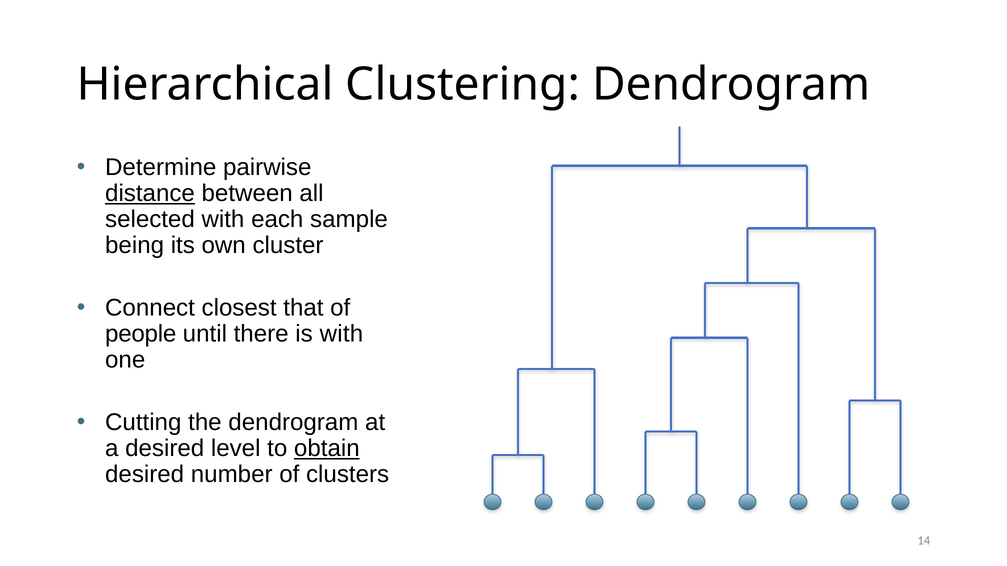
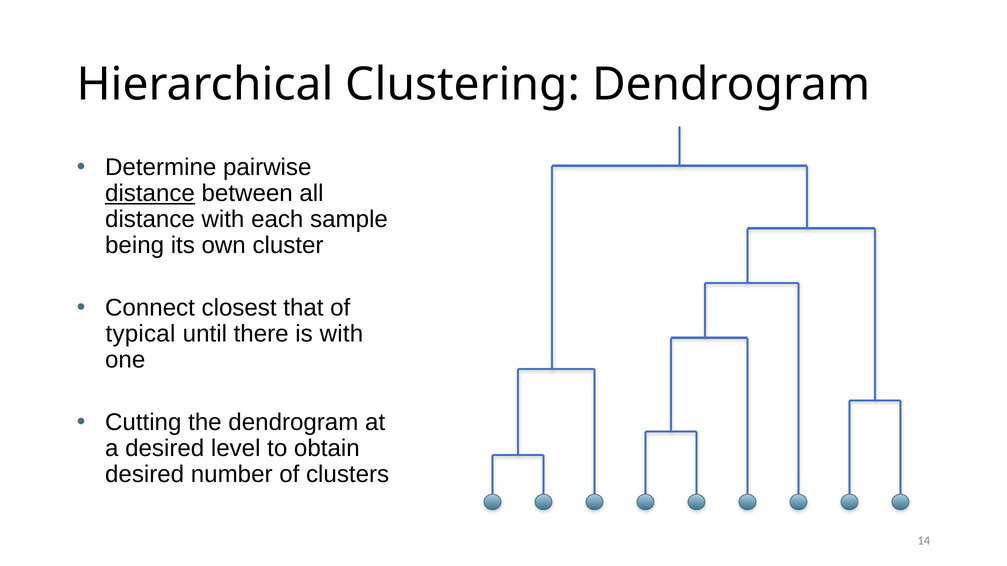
selected at (150, 220): selected -> distance
people: people -> typical
obtain underline: present -> none
